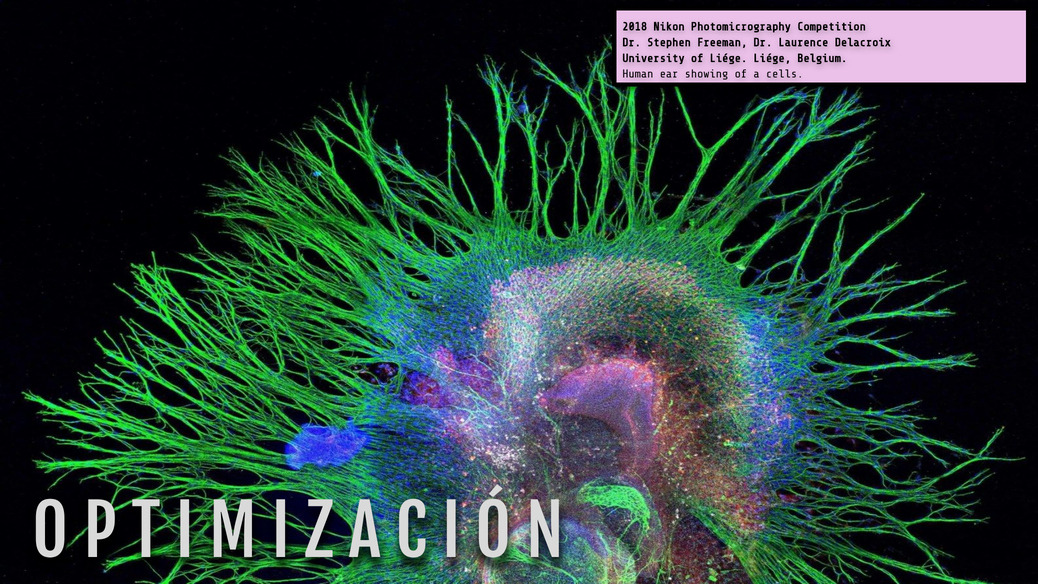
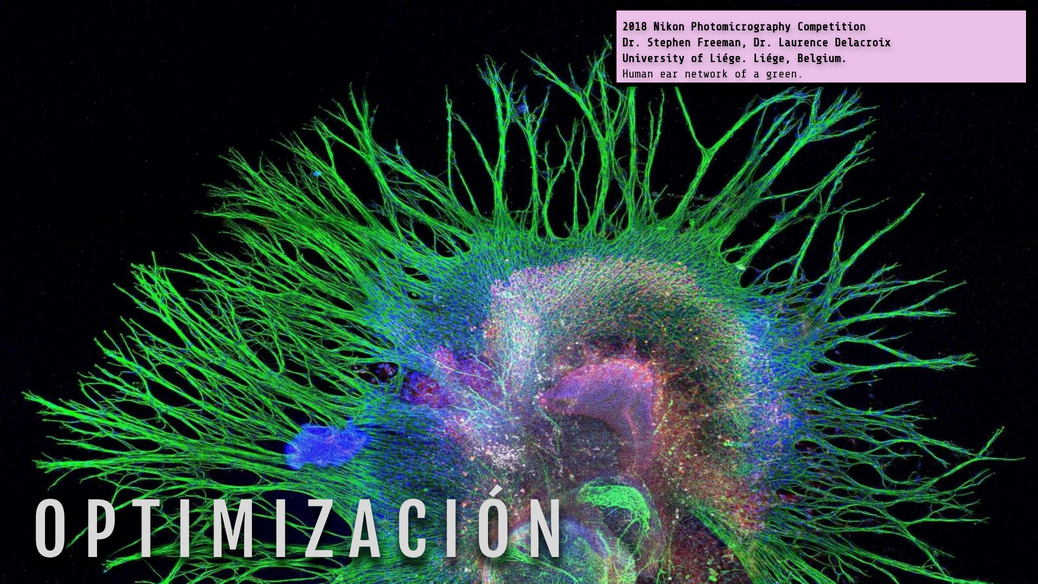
showing: showing -> network
cells: cells -> green
